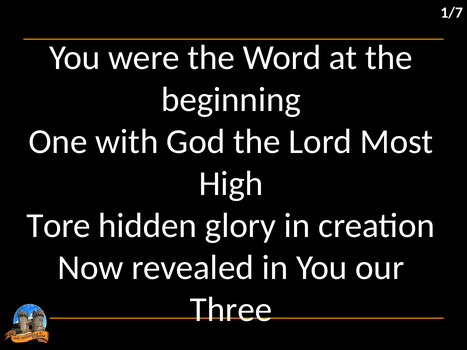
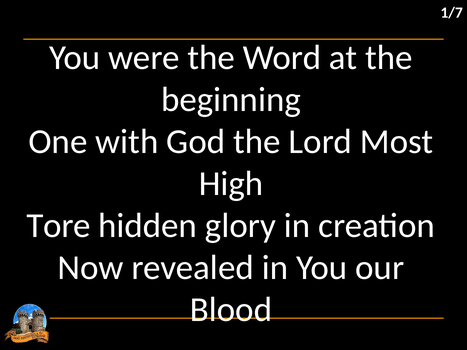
Three: Three -> Blood
